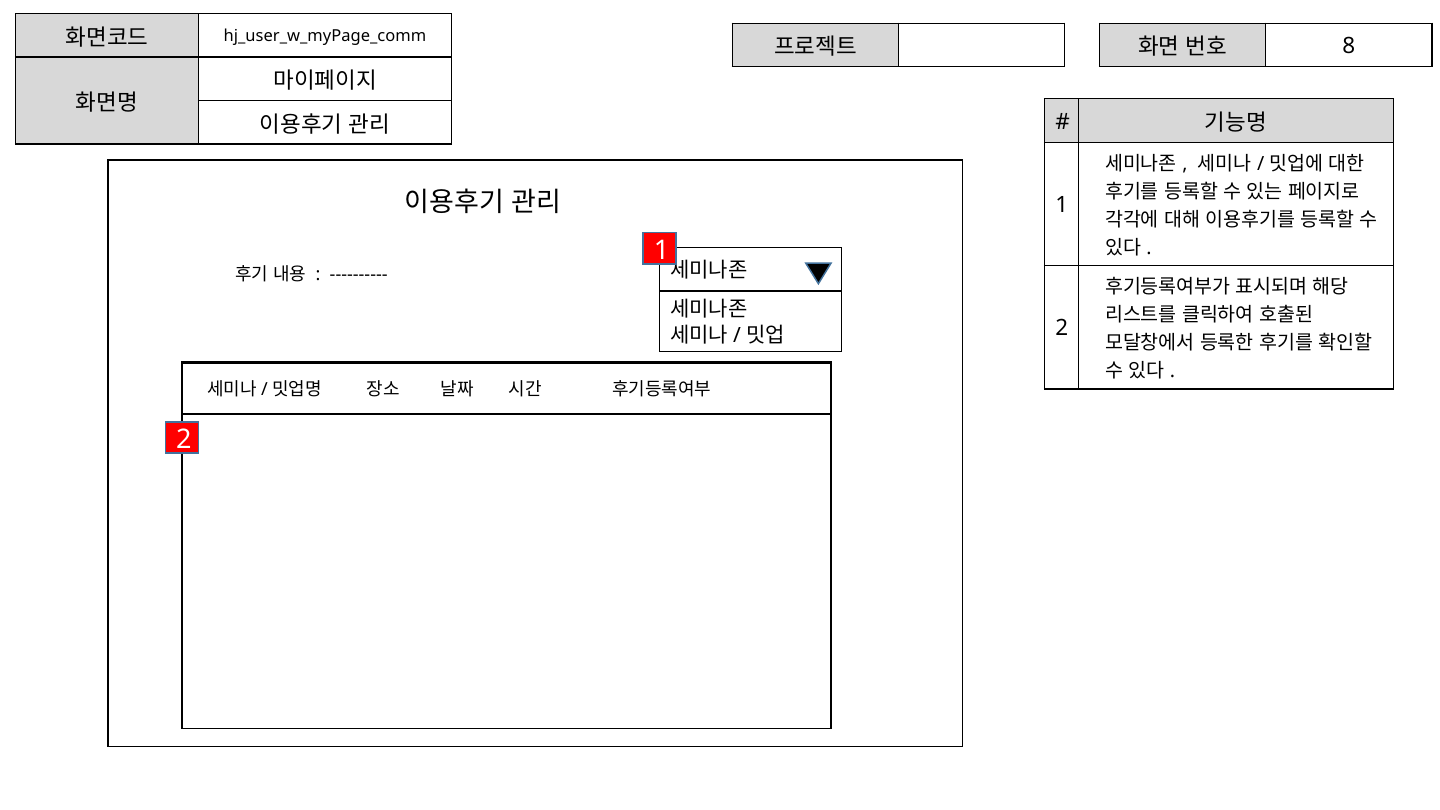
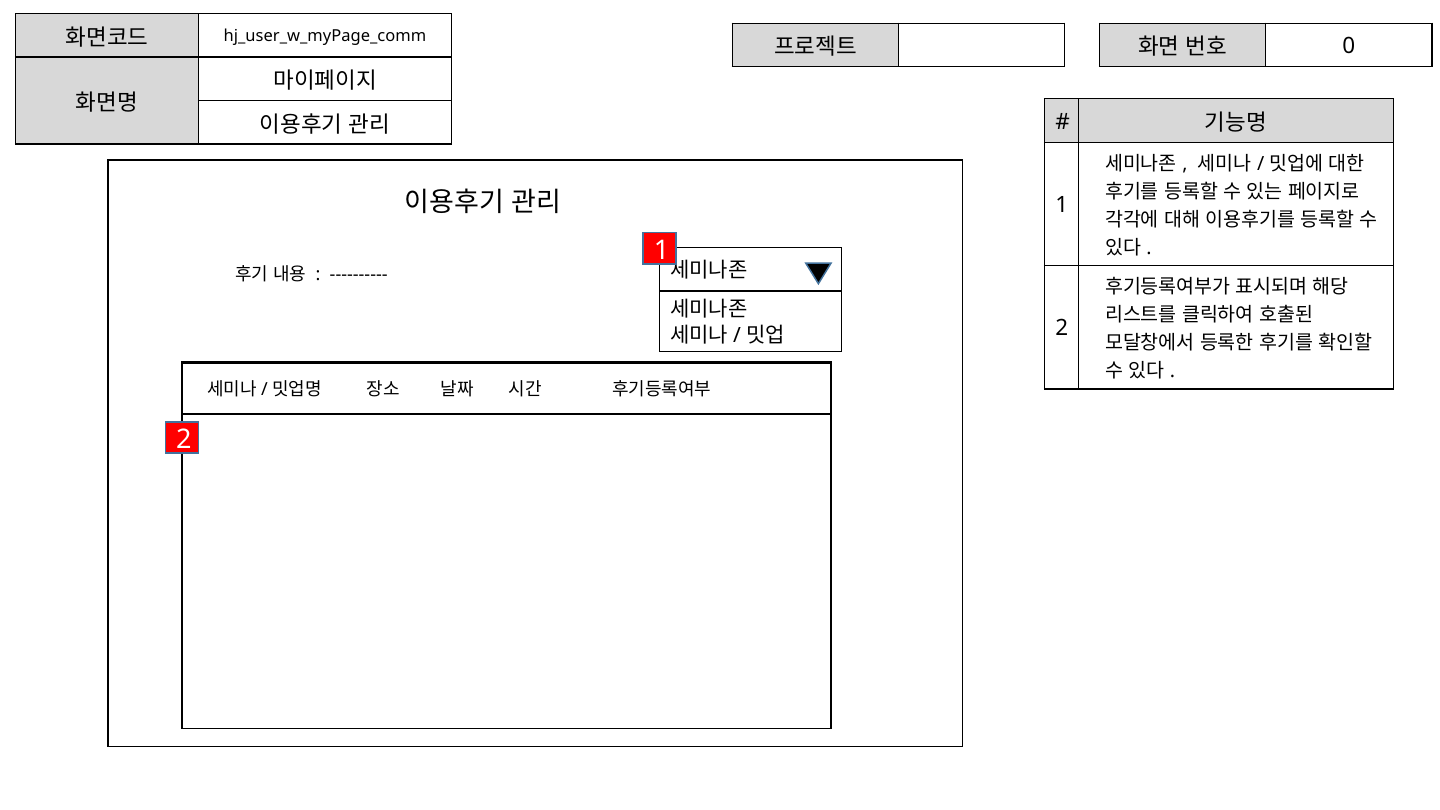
8: 8 -> 0
